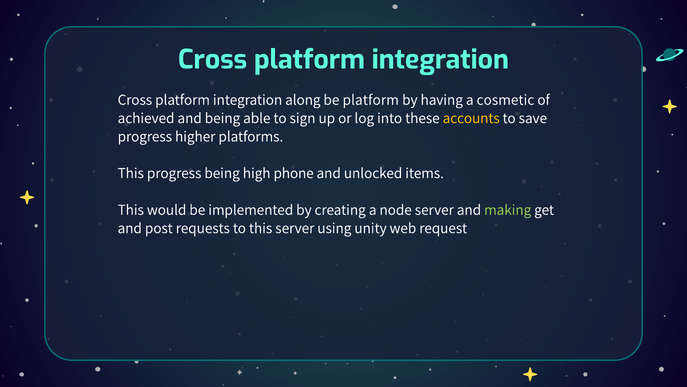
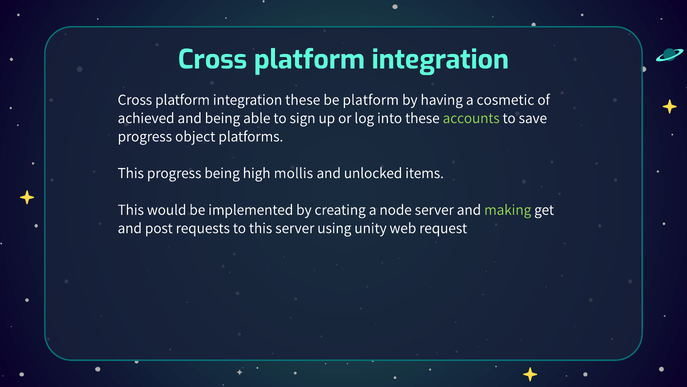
integration along: along -> these
accounts colour: yellow -> light green
higher: higher -> object
phone: phone -> mollis
